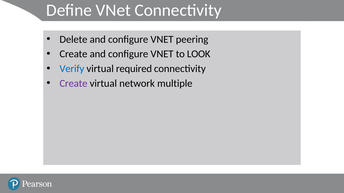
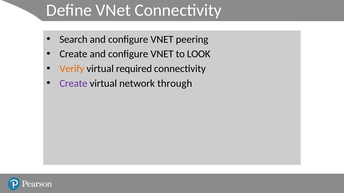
Delete: Delete -> Search
Verify colour: blue -> orange
multiple: multiple -> through
